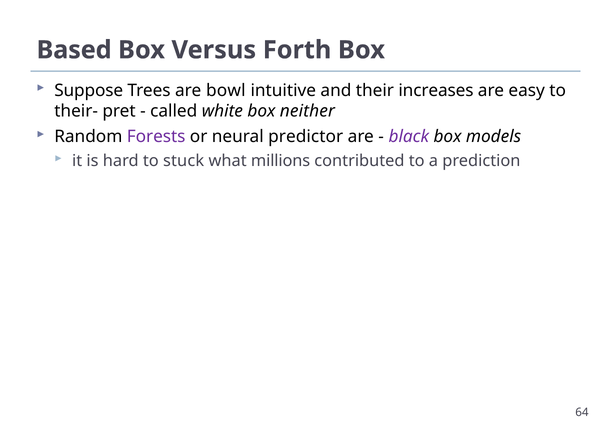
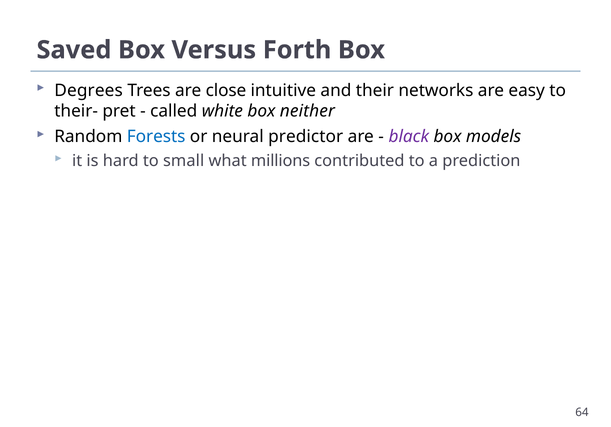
Based: Based -> Saved
Suppose: Suppose -> Degrees
bowl: bowl -> close
increases: increases -> networks
Forests colour: purple -> blue
stuck: stuck -> small
